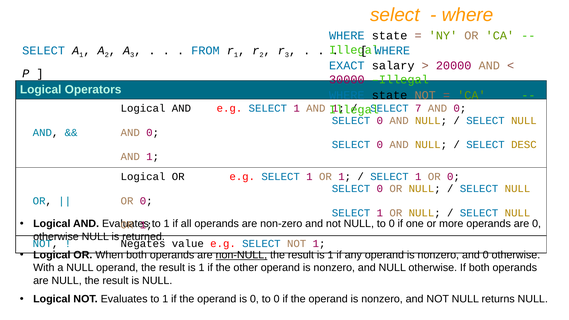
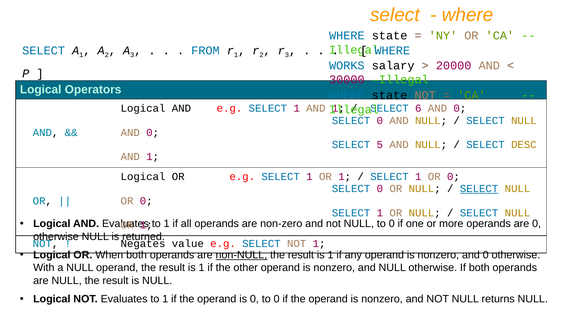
EXACT: EXACT -> WORKS
7: 7 -> 6
0 at (380, 145): 0 -> 5
SELECT at (479, 189) underline: none -> present
